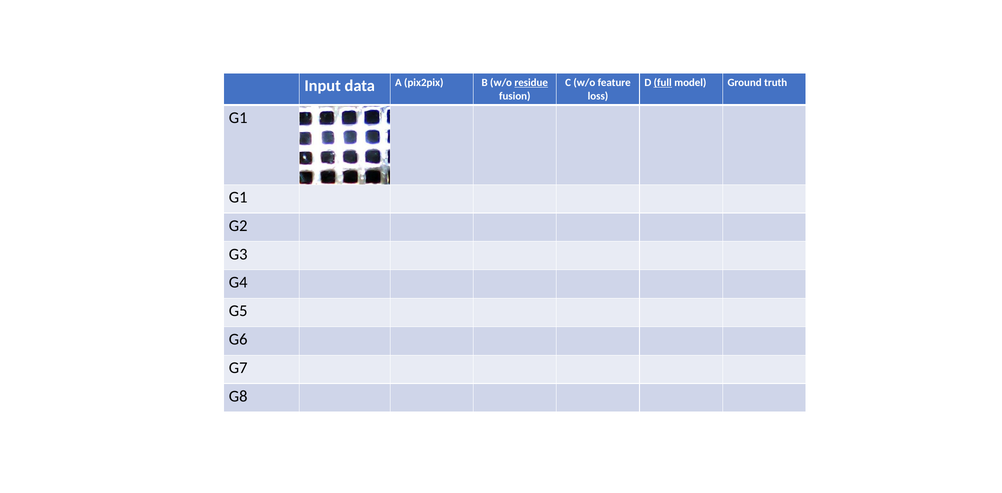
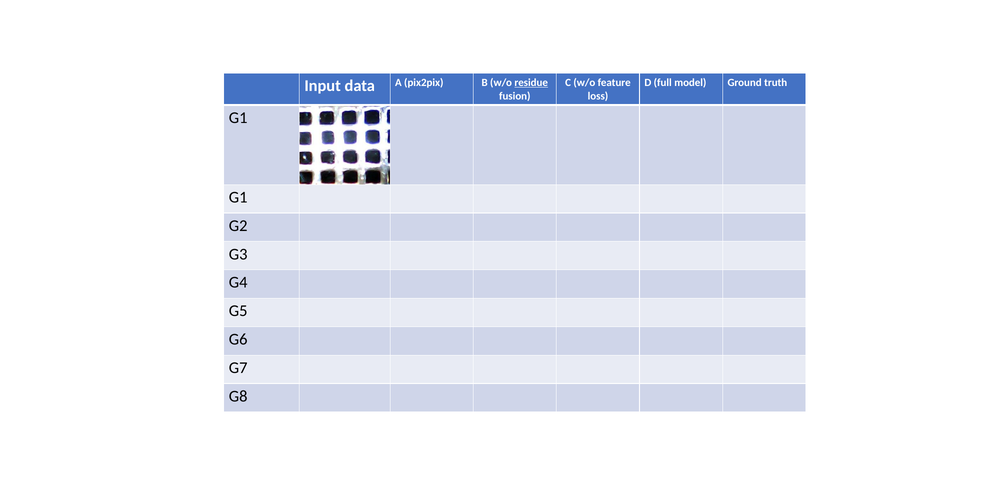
full underline: present -> none
